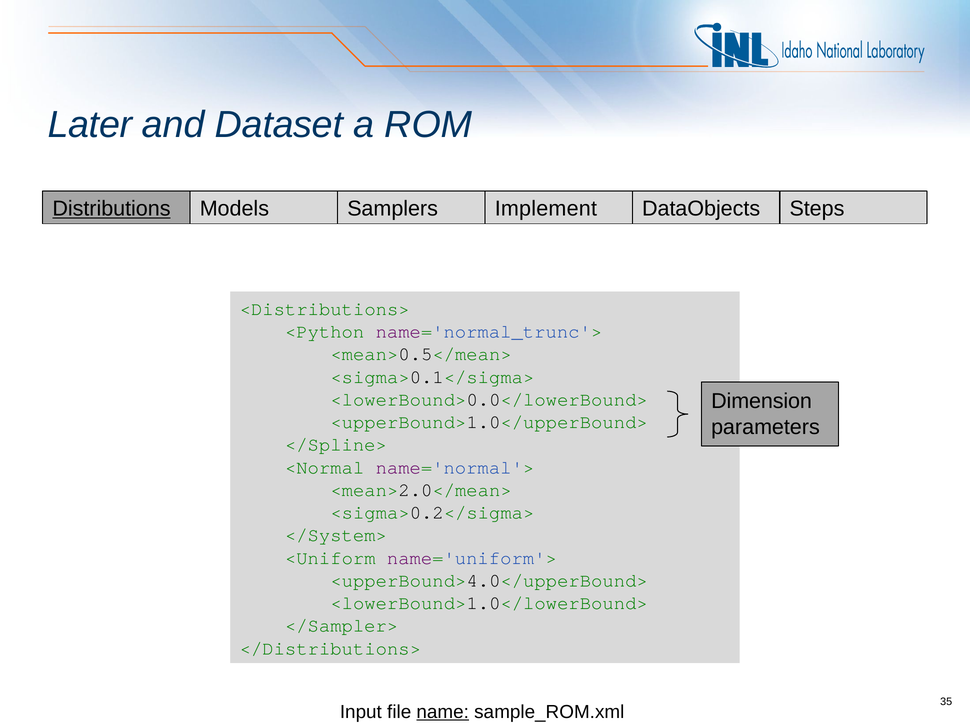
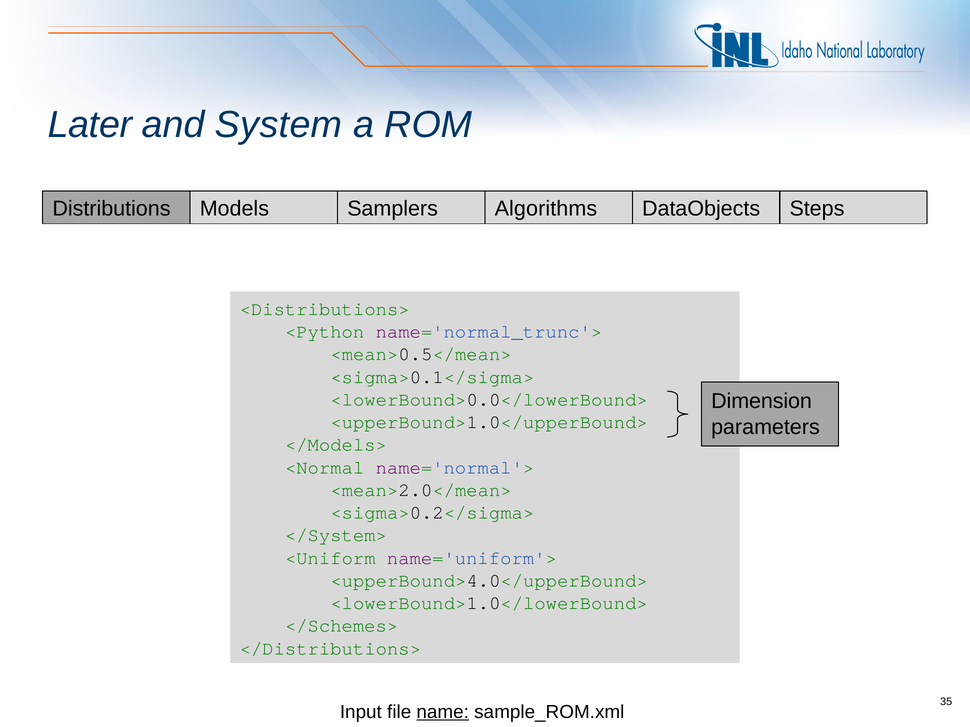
Dataset: Dataset -> System
Distributions underline: present -> none
Implement: Implement -> Algorithms
</Spline>: </Spline> -> </Models>
</Sampler>: </Sampler> -> </Schemes>
